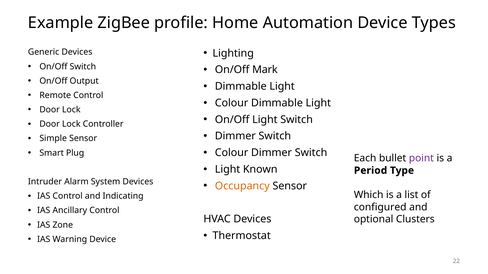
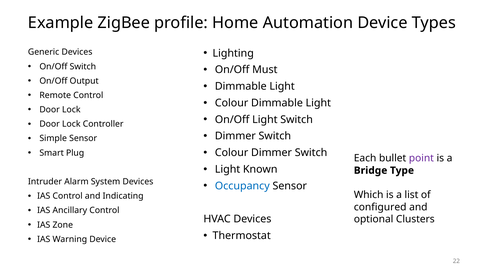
Mark: Mark -> Must
Period: Period -> Bridge
Occupancy colour: orange -> blue
